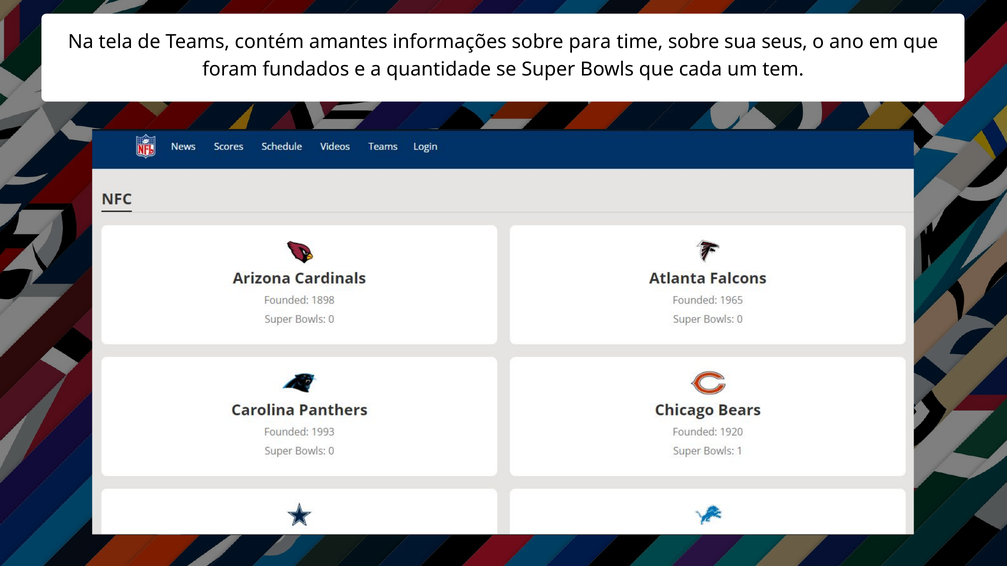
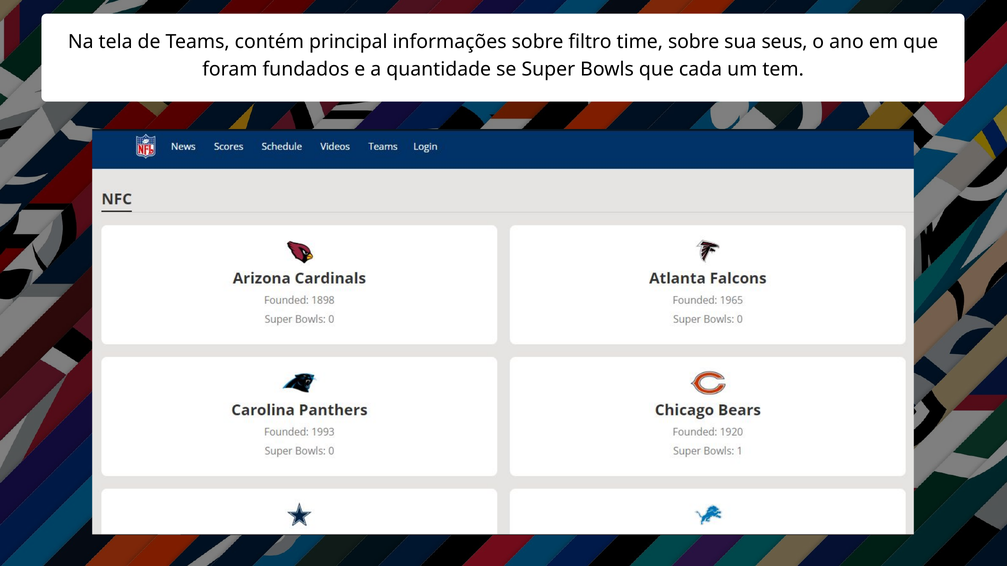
amantes: amantes -> principal
para: para -> filtro
